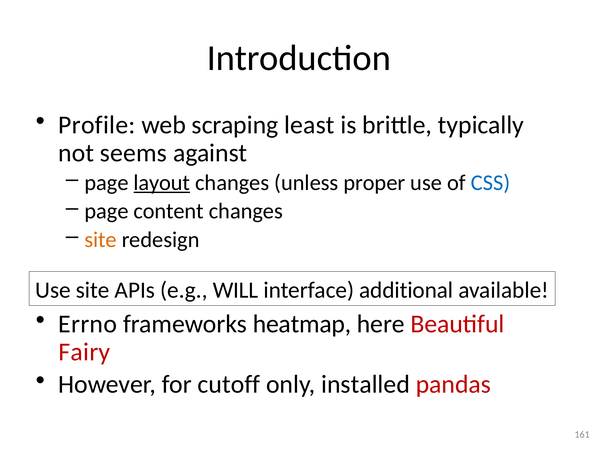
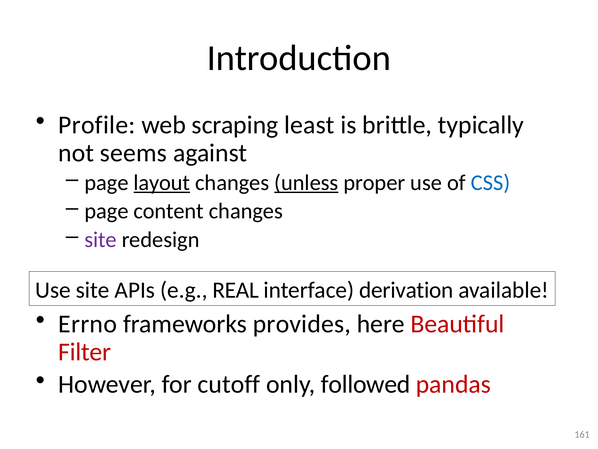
unless underline: none -> present
site at (101, 239) colour: orange -> purple
WILL: WILL -> REAL
additional: additional -> derivation
heatmap: heatmap -> provides
Fairy: Fairy -> Filter
installed: installed -> followed
